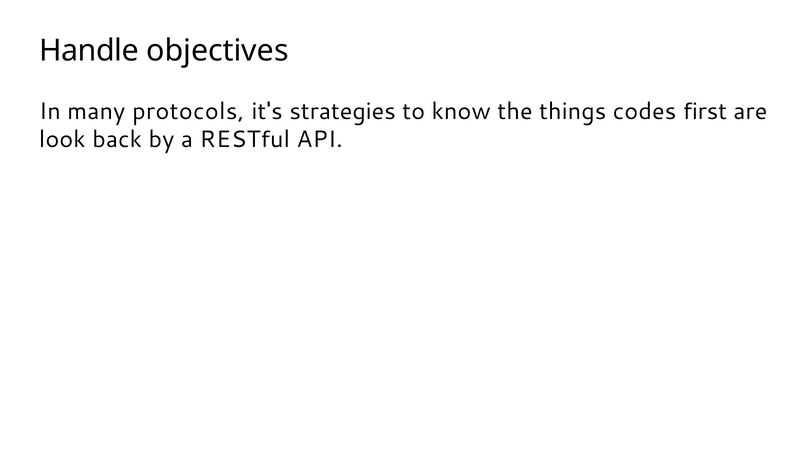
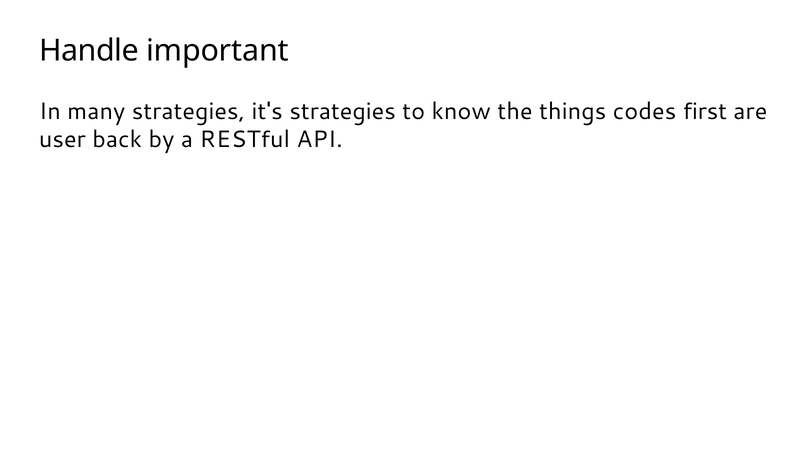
objectives: objectives -> important
many protocols: protocols -> strategies
look: look -> user
